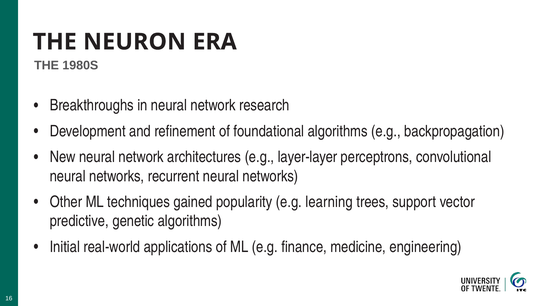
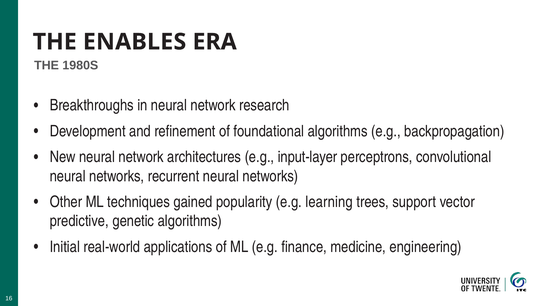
NEURON: NEURON -> ENABLES
layer-layer: layer-layer -> input-layer
